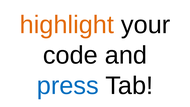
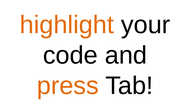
press colour: blue -> orange
